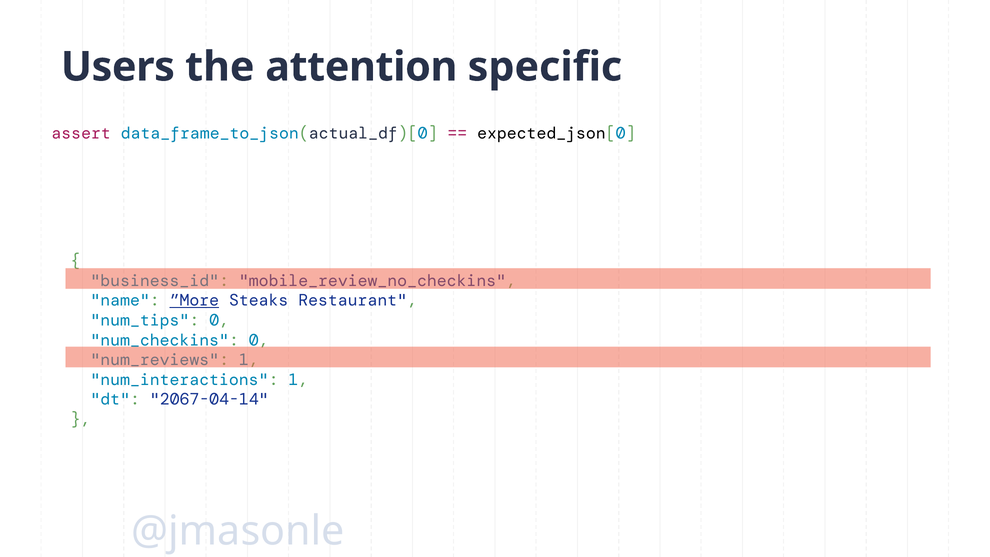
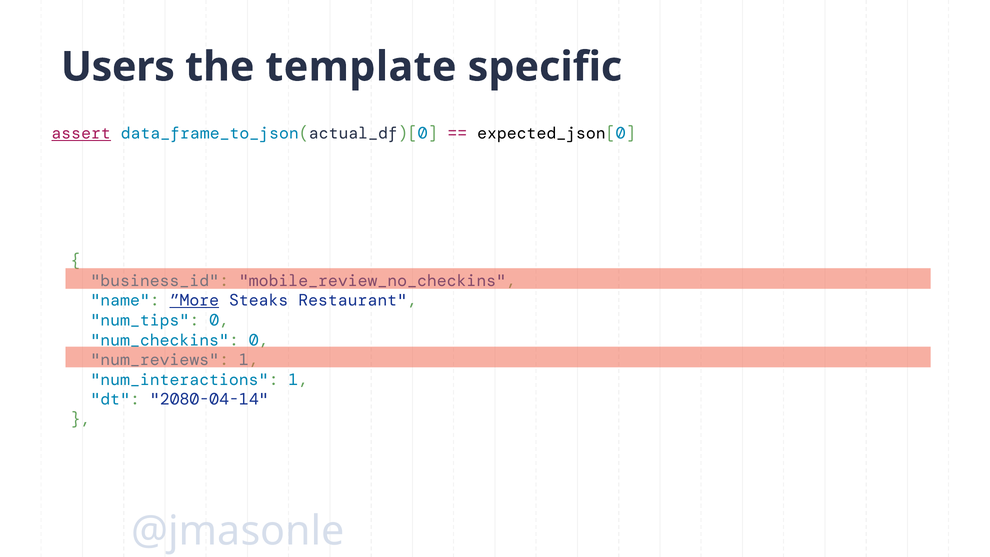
attention: attention -> template
assert underline: none -> present
2067-04-14: 2067-04-14 -> 2080-04-14
